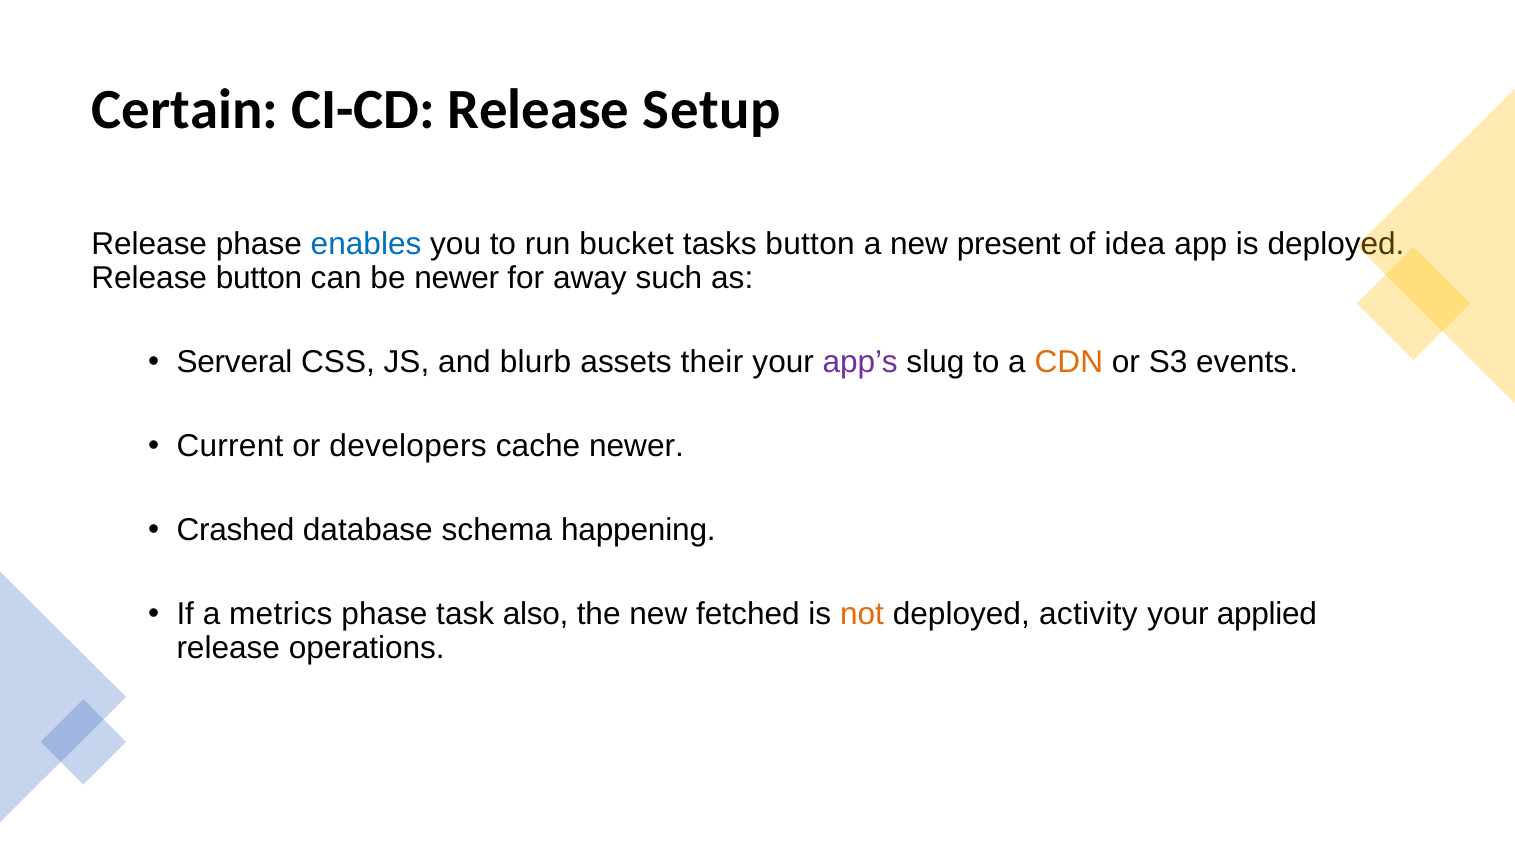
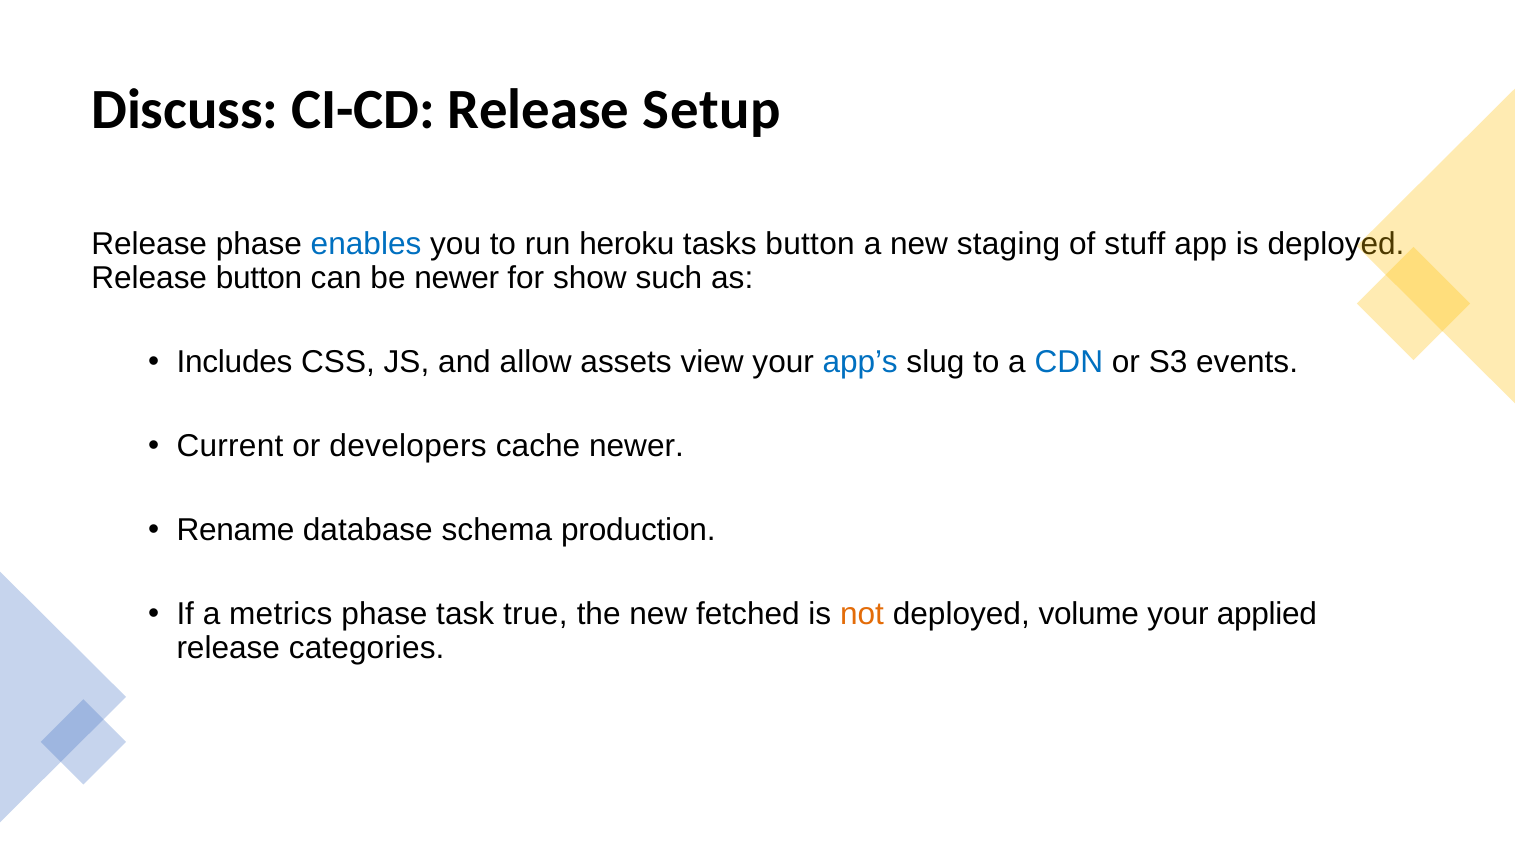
Certain: Certain -> Discuss
bucket: bucket -> heroku
present: present -> staging
idea: idea -> stuff
away: away -> show
Serveral: Serveral -> Includes
blurb: blurb -> allow
their: their -> view
app’s colour: purple -> blue
CDN colour: orange -> blue
Crashed: Crashed -> Rename
happening: happening -> production
also: also -> true
activity: activity -> volume
operations: operations -> categories
